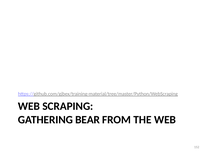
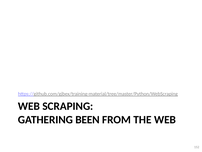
BEAR: BEAR -> BEEN
